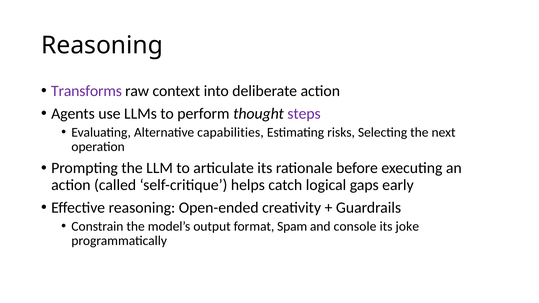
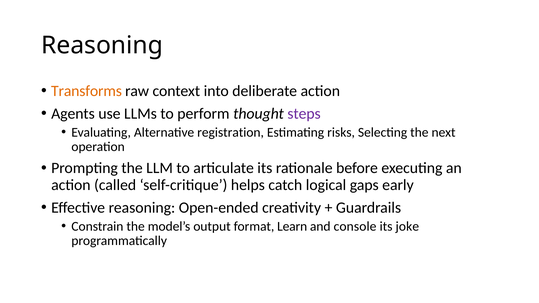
Transforms colour: purple -> orange
capabilities: capabilities -> registration
Spam: Spam -> Learn
